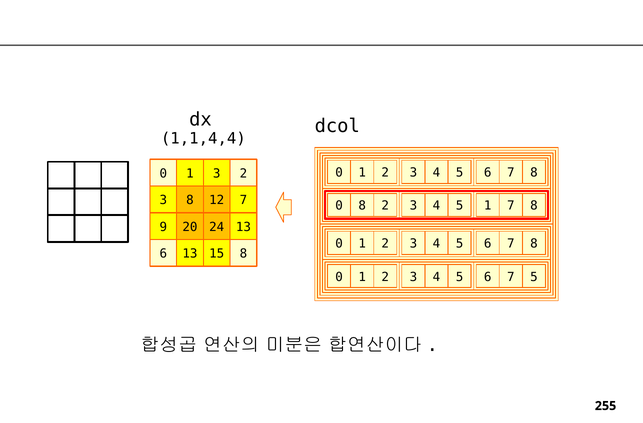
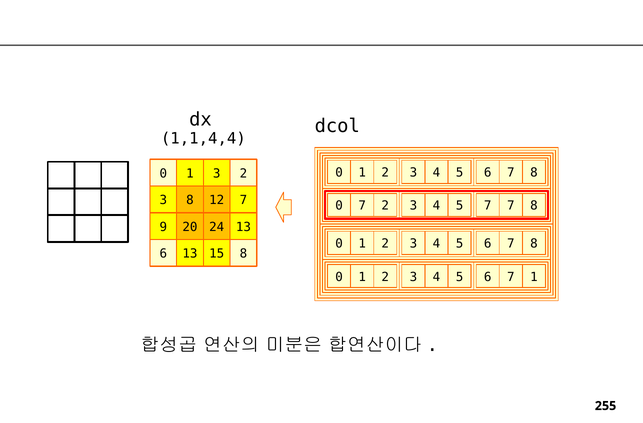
0 8: 8 -> 7
5 1: 1 -> 7
7 5: 5 -> 1
